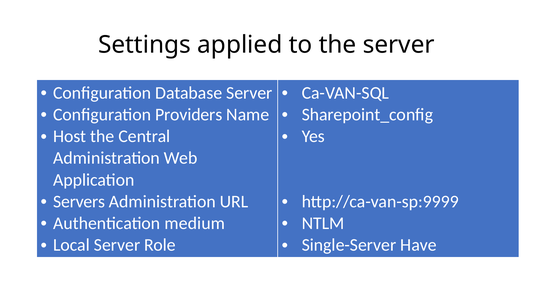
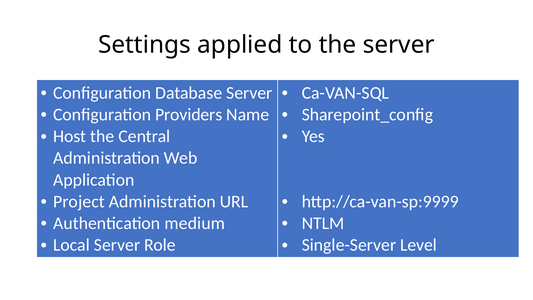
Servers: Servers -> Project
Have: Have -> Level
